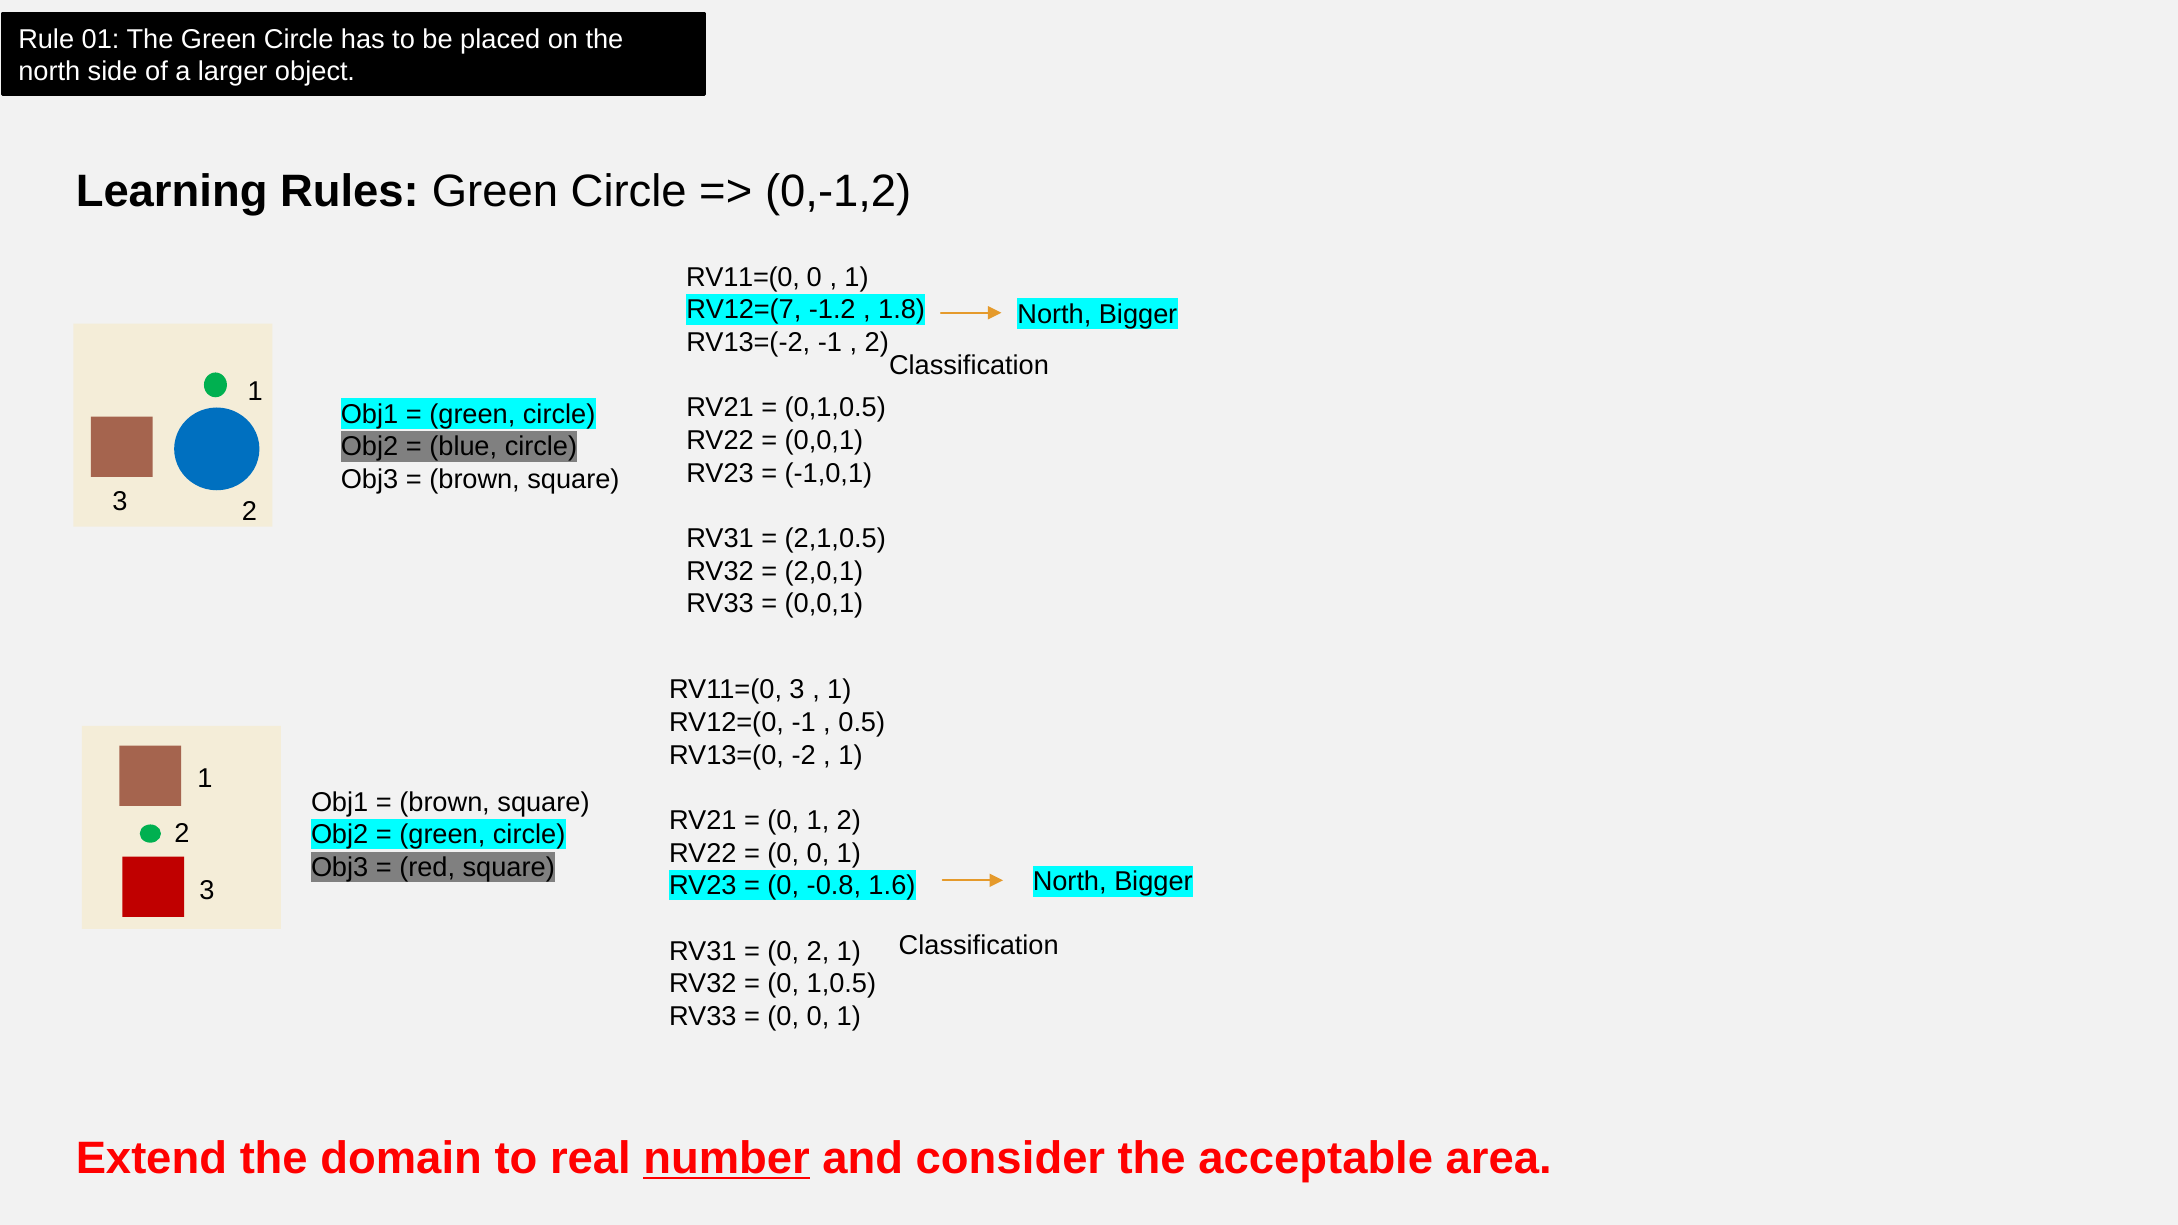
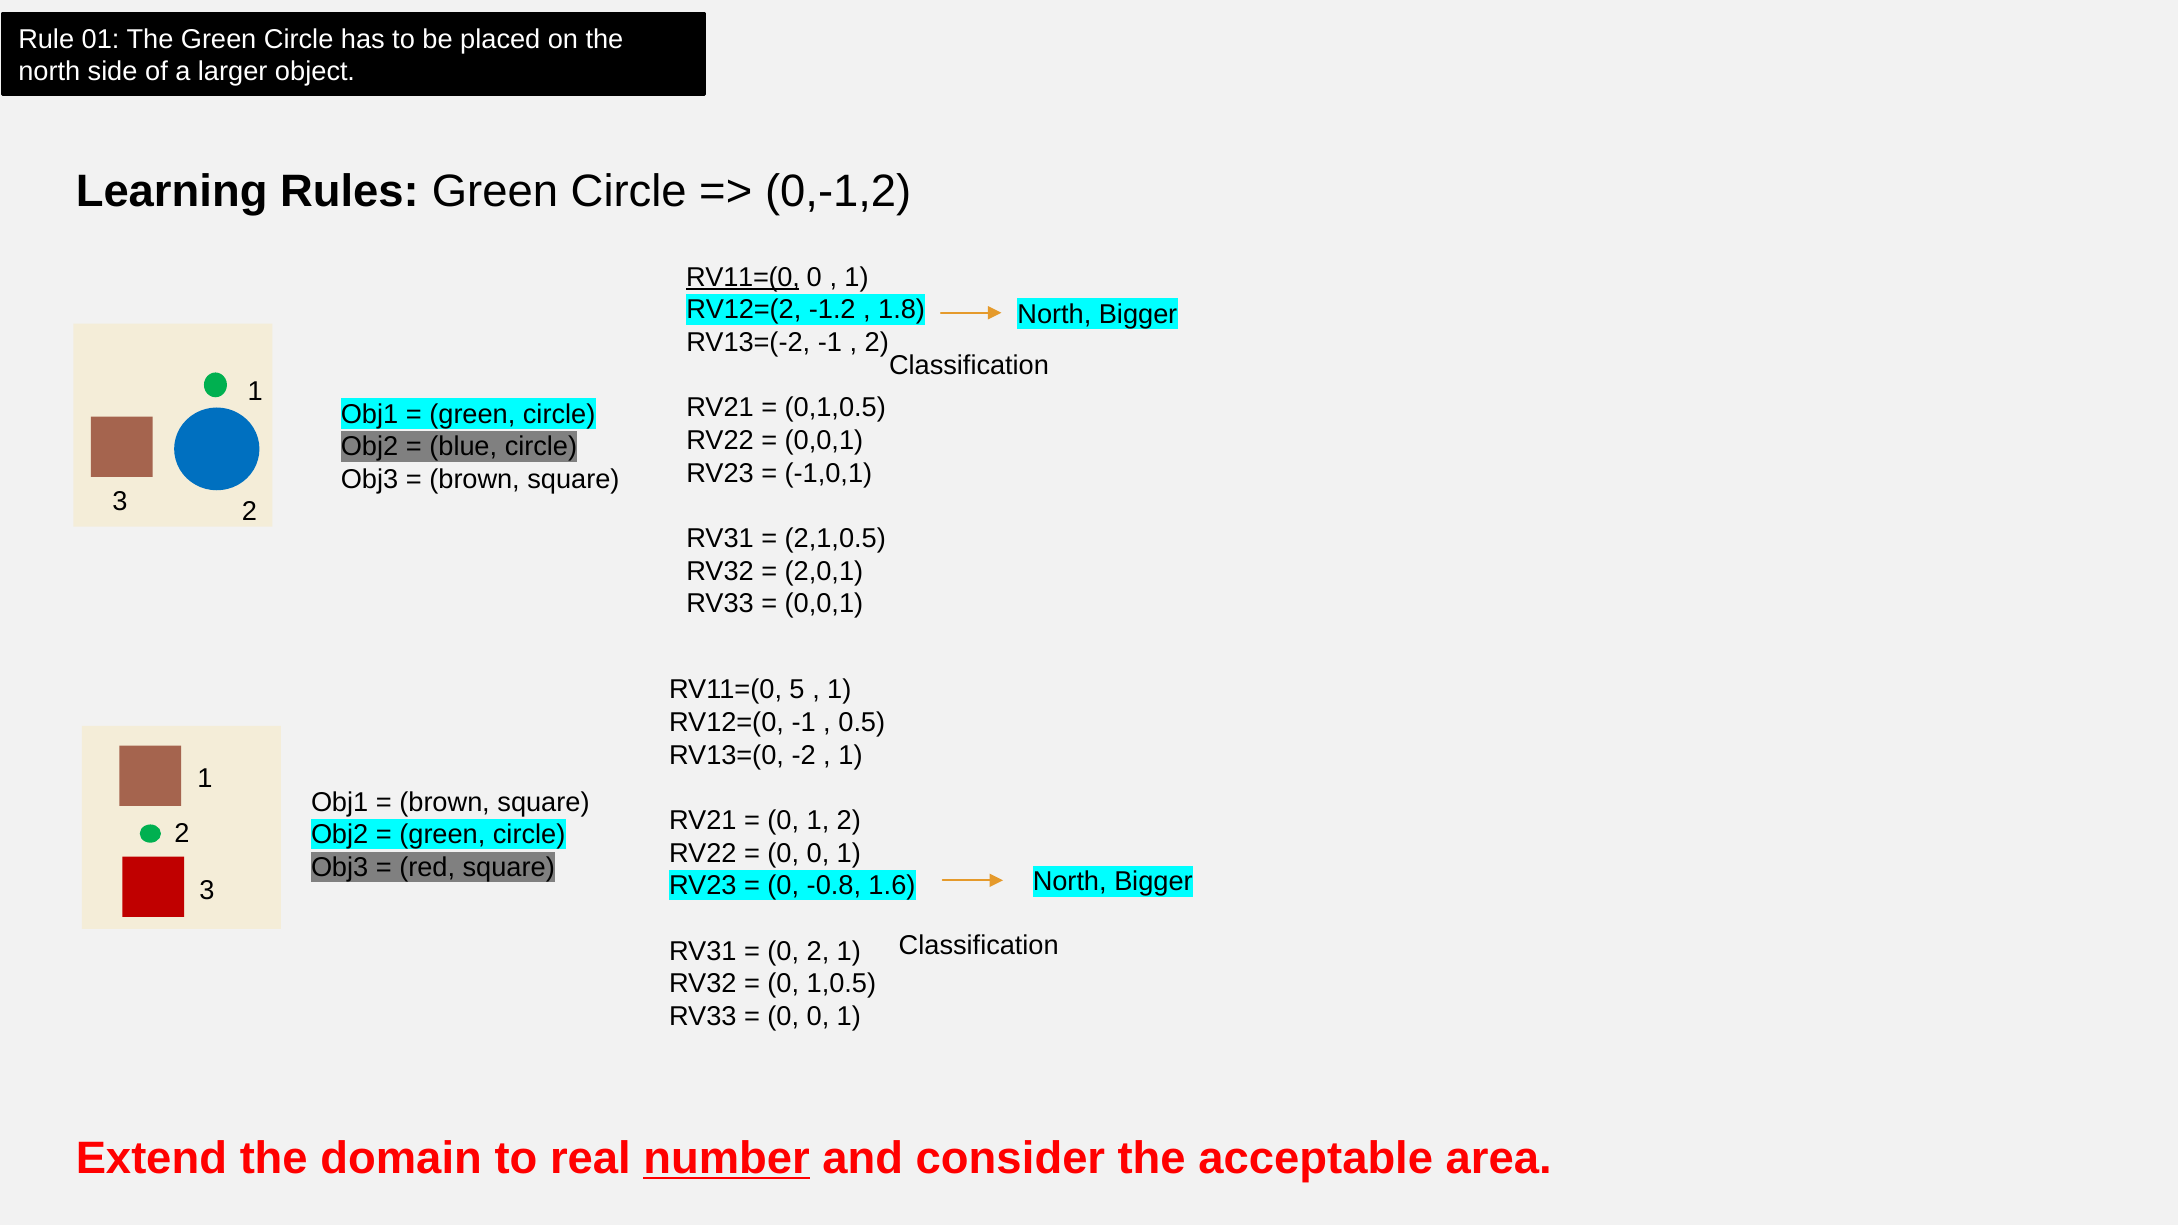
RV11=(0 at (743, 277) underline: none -> present
RV12=(7: RV12=(7 -> RV12=(2
RV11=(0 3: 3 -> 5
